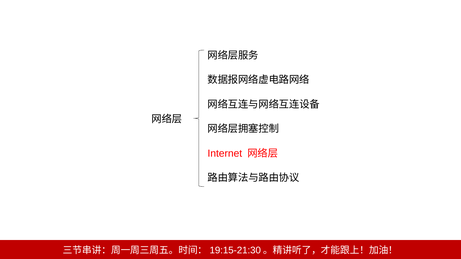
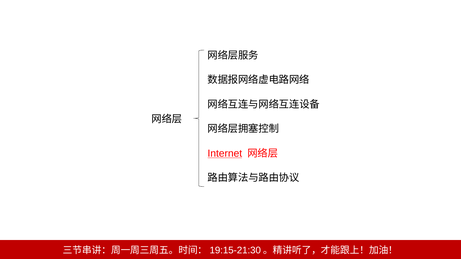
Internet underline: none -> present
